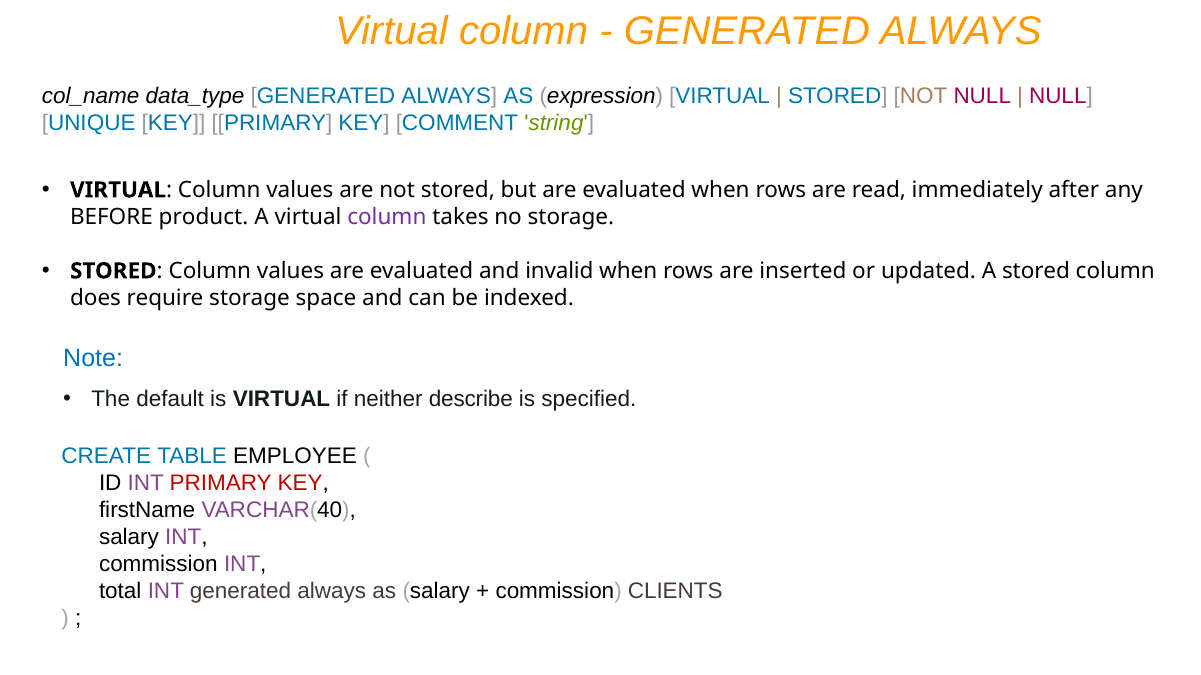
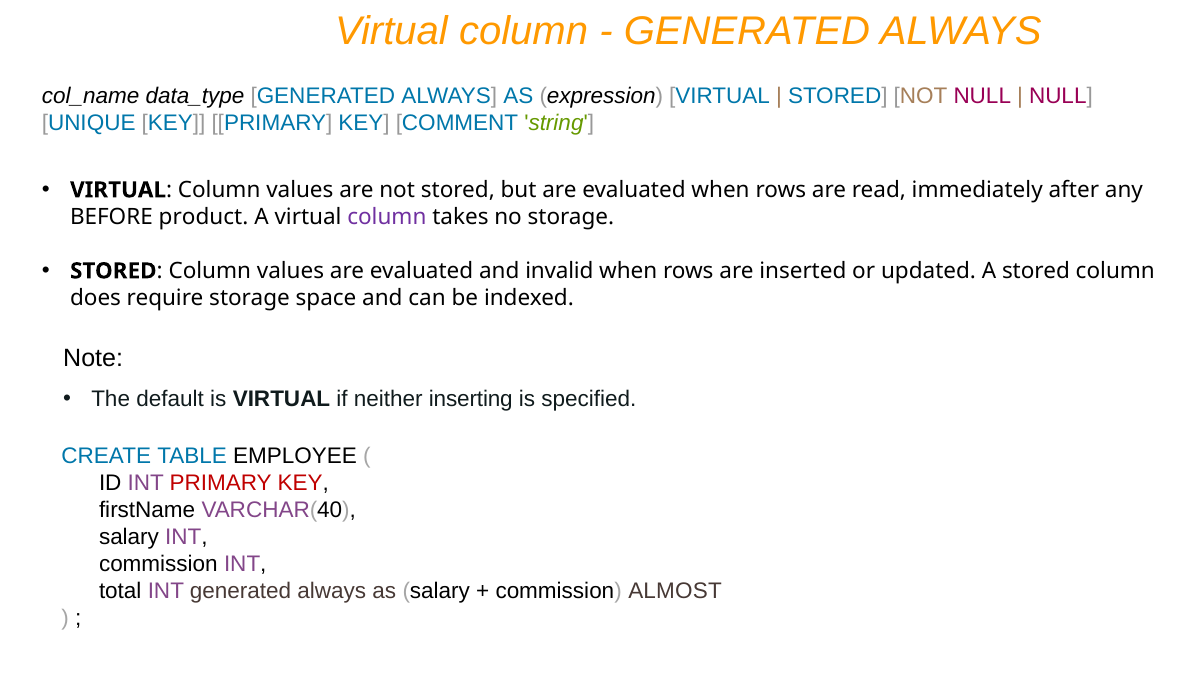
Note colour: blue -> black
describe: describe -> inserting
CLIENTS: CLIENTS -> ALMOST
